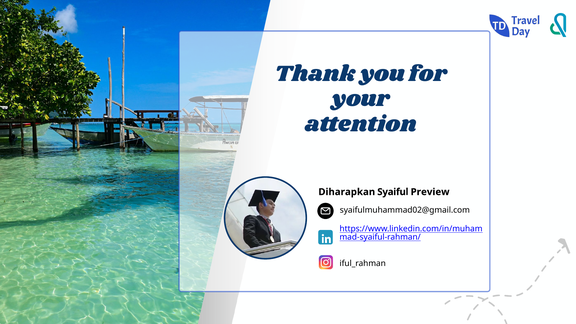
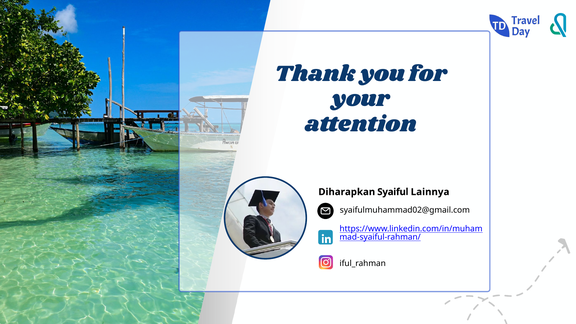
Preview: Preview -> Lainnya
